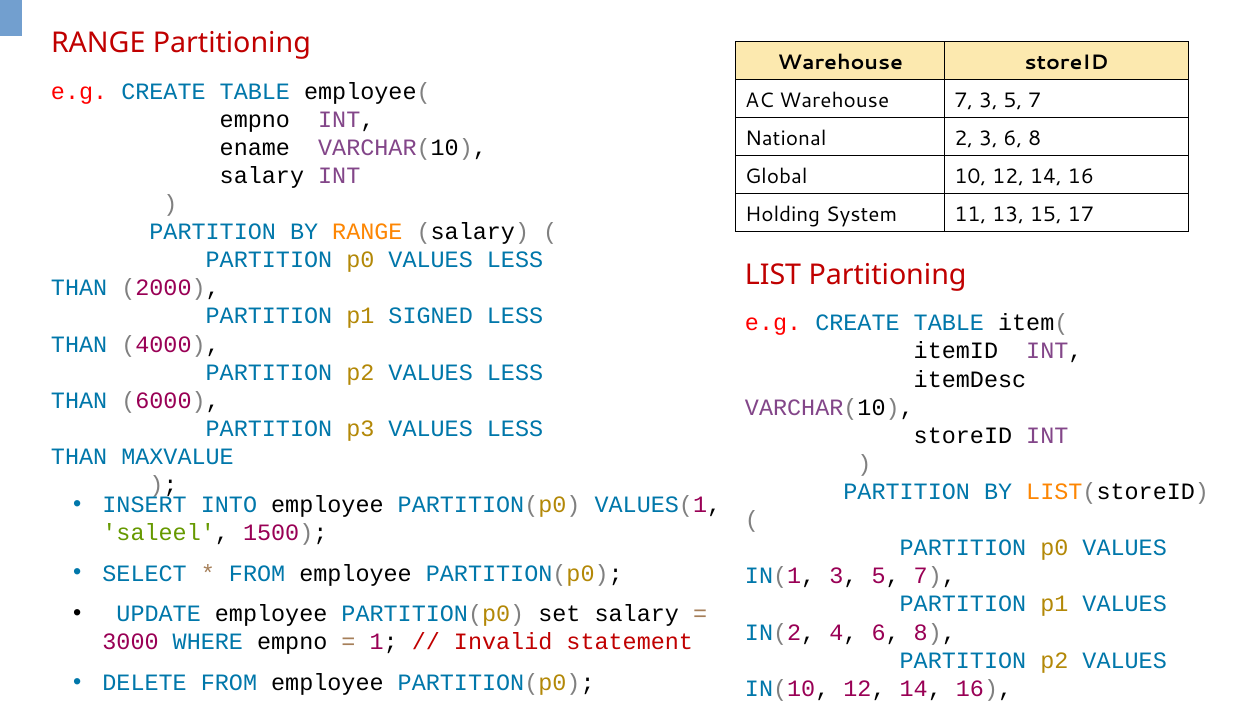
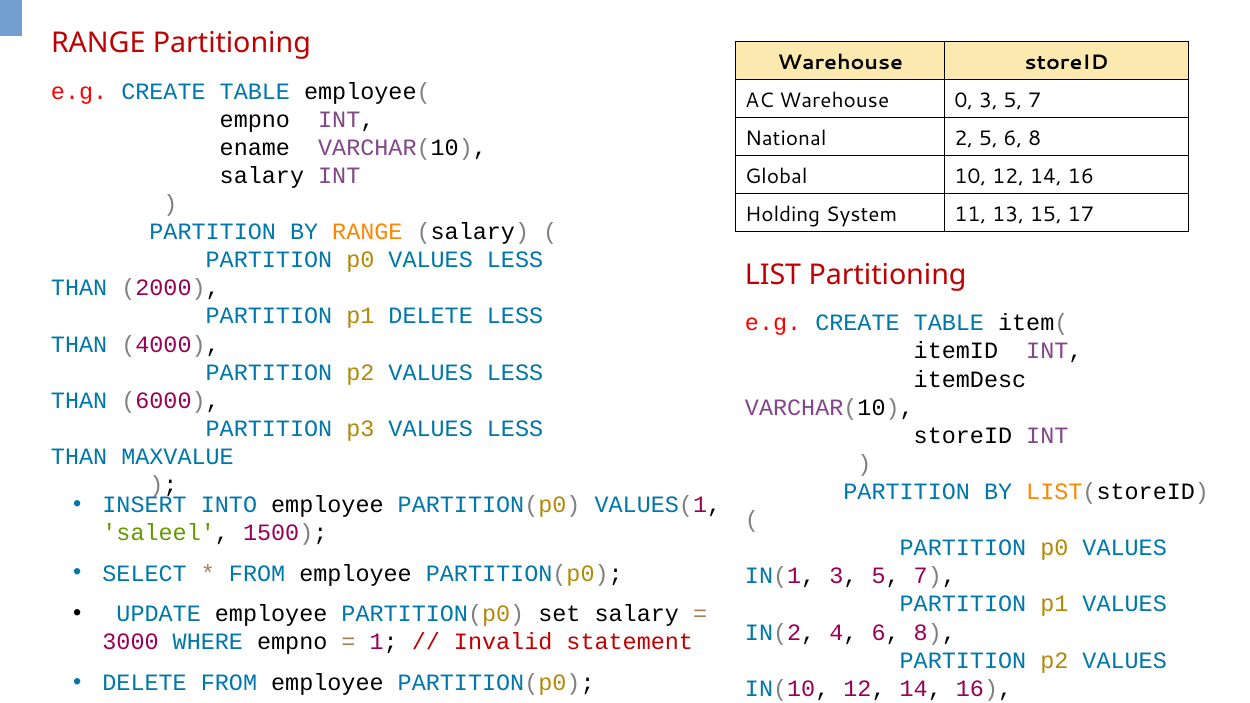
Warehouse 7: 7 -> 0
2 3: 3 -> 5
p1 SIGNED: SIGNED -> DELETE
